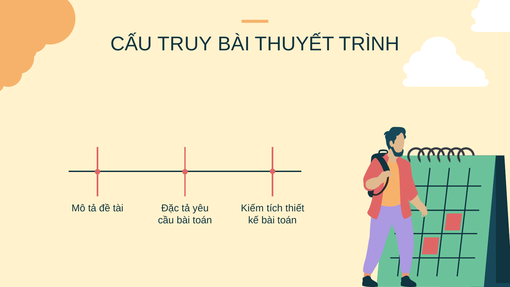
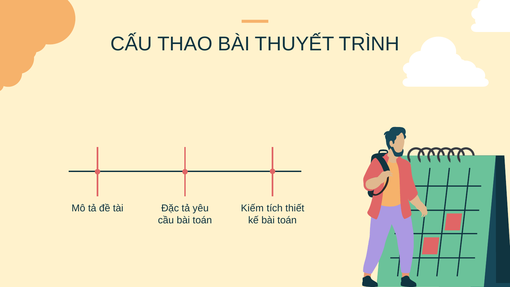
TRUY: TRUY -> THAO
